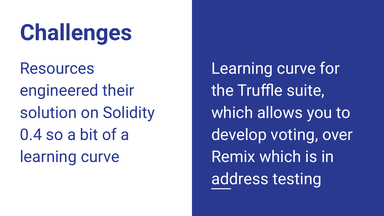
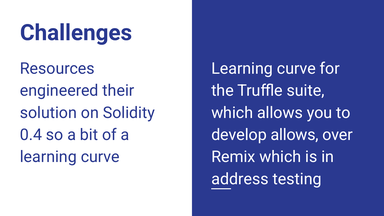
develop voting: voting -> allows
